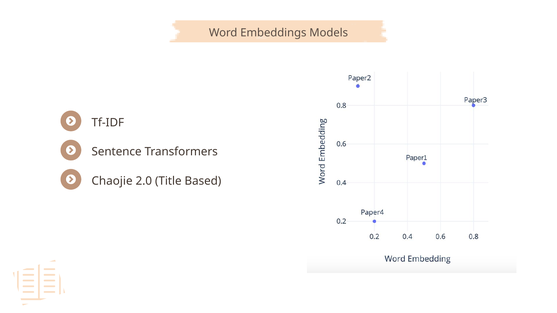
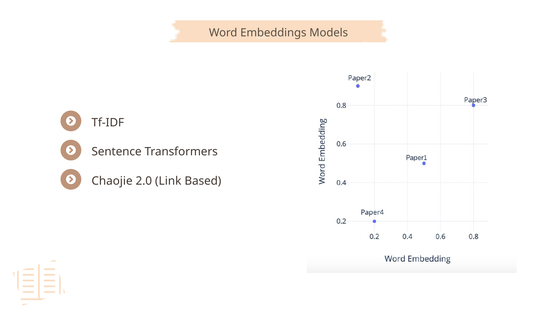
Title: Title -> Link
